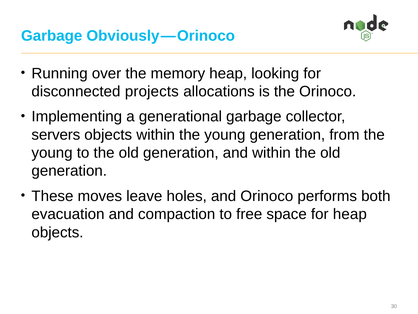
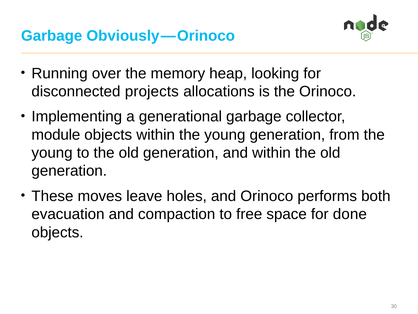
servers: servers -> module
for heap: heap -> done
